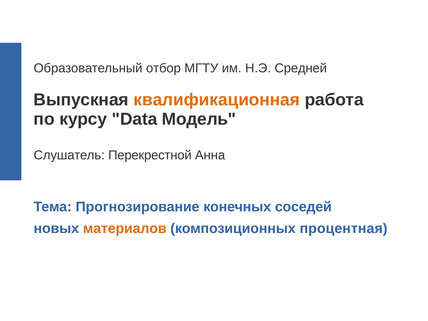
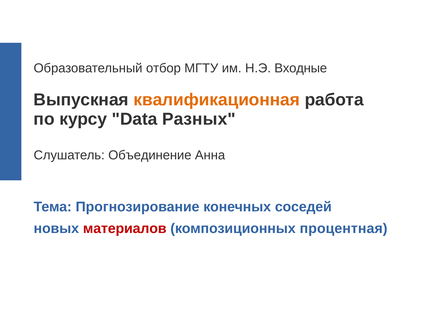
Средней: Средней -> Входные
Модель: Модель -> Разных
Перекрестной: Перекрестной -> Объединение
материалов colour: orange -> red
